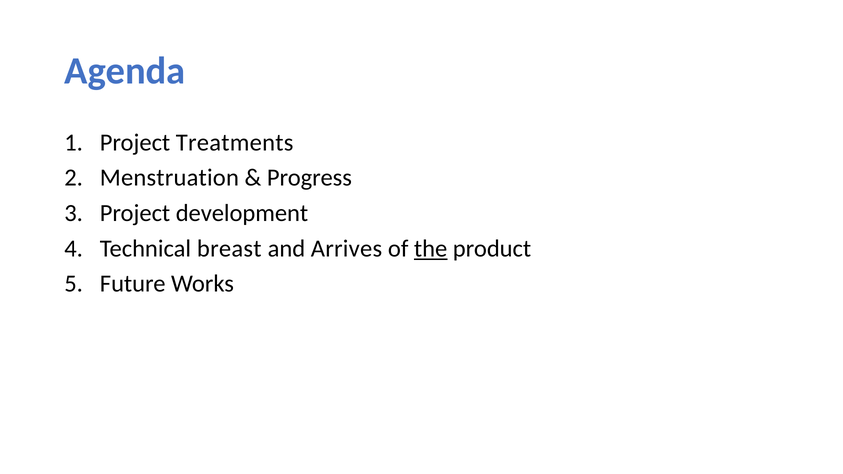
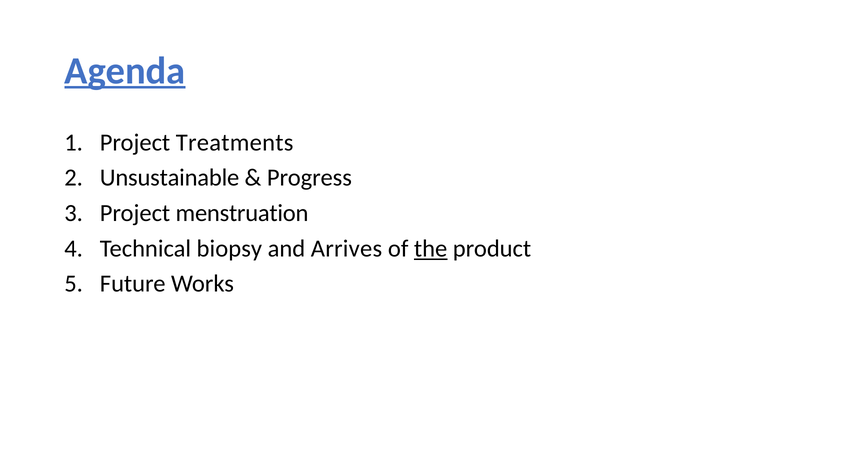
Agenda underline: none -> present
Menstruation: Menstruation -> Unsustainable
development: development -> menstruation
breast: breast -> biopsy
